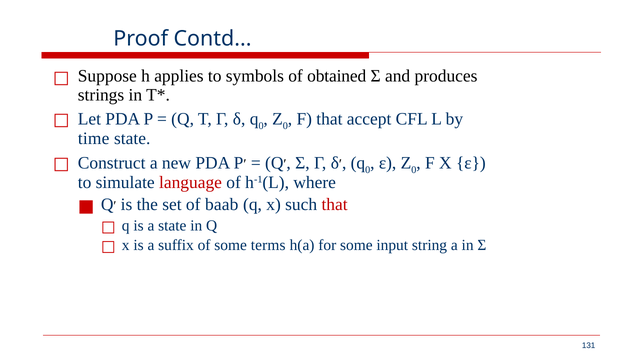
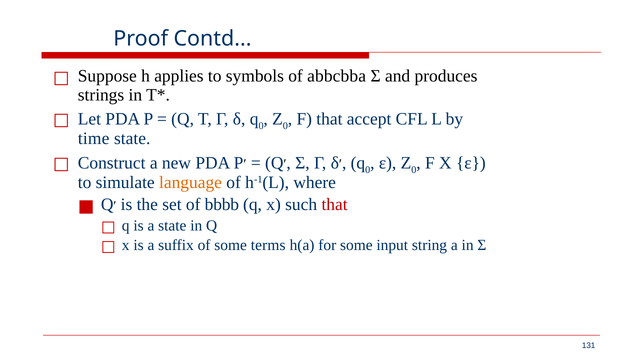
obtained: obtained -> abbcbba
language colour: red -> orange
baab: baab -> bbbb
